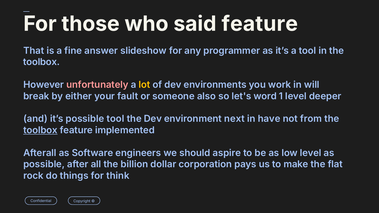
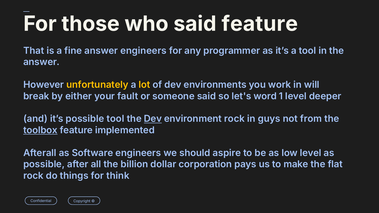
answer slideshow: slideshow -> engineers
toolbox at (42, 62): toolbox -> answer
unfortunately colour: pink -> yellow
someone also: also -> said
Dev at (153, 119) underline: none -> present
environment next: next -> rock
have: have -> guys
